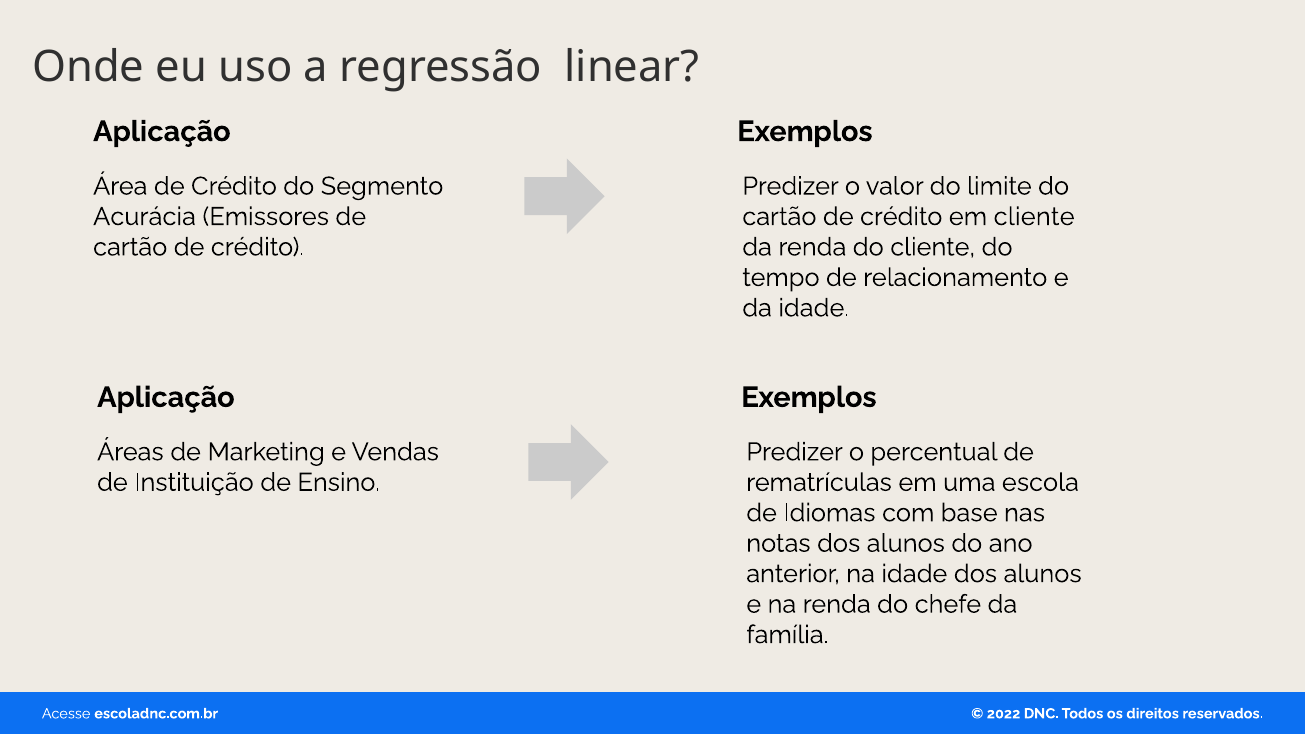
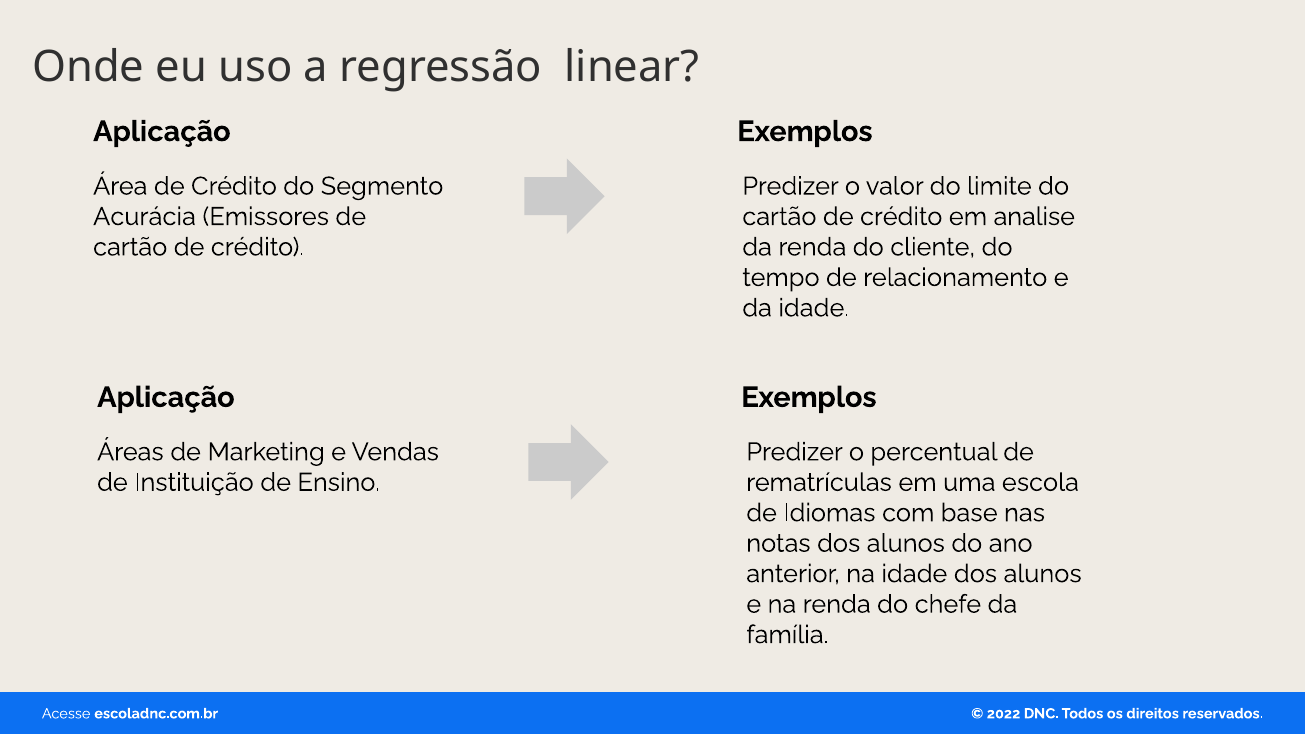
em cliente: cliente -> analise
